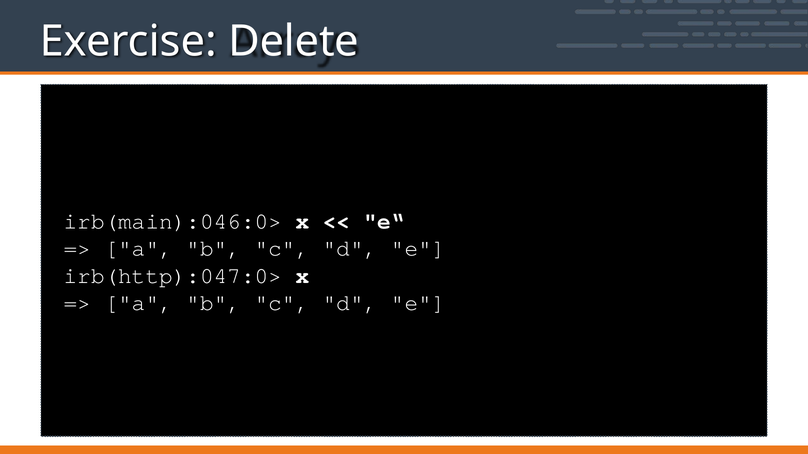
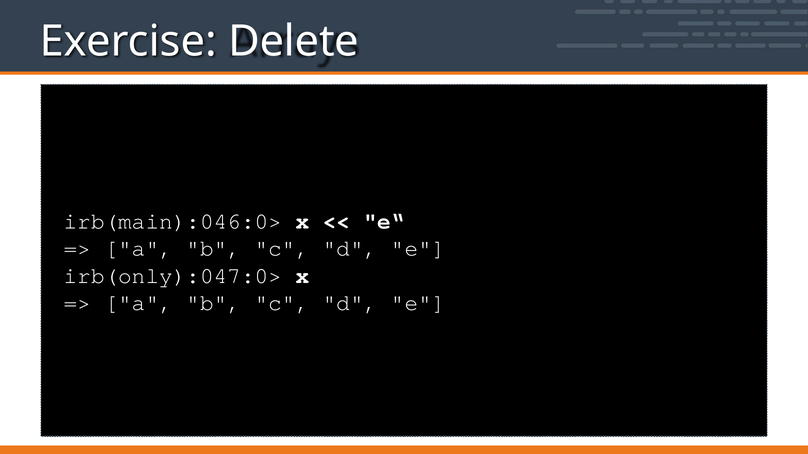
irb(http):047:0>: irb(http):047:0> -> irb(only):047:0>
